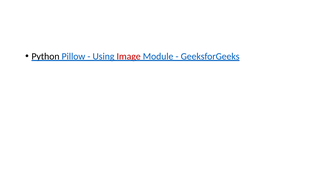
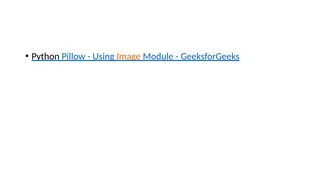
Image colour: red -> orange
